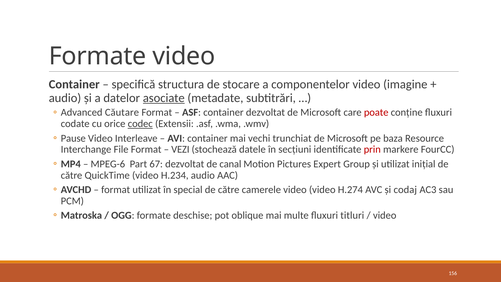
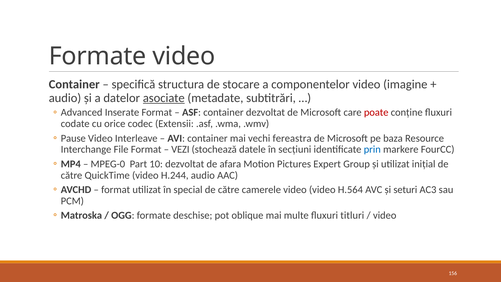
Căutare: Căutare -> Inserate
codec underline: present -> none
trunchiat: trunchiat -> fereastra
prin colour: red -> blue
MPEG-6: MPEG-6 -> MPEG-0
67: 67 -> 10
canal: canal -> afara
H.234: H.234 -> H.244
H.274: H.274 -> H.564
codaj: codaj -> seturi
